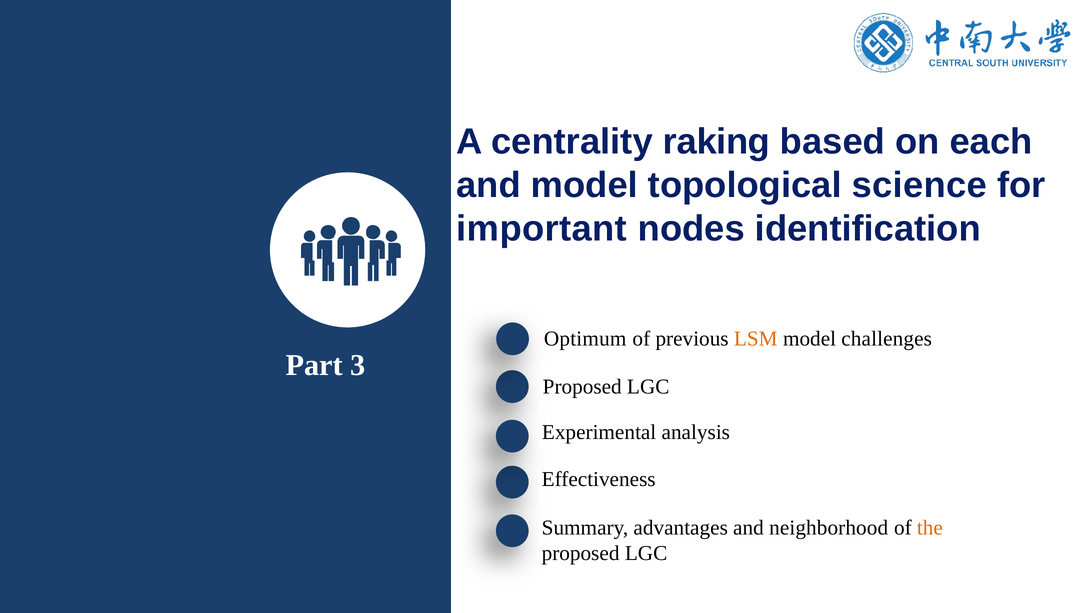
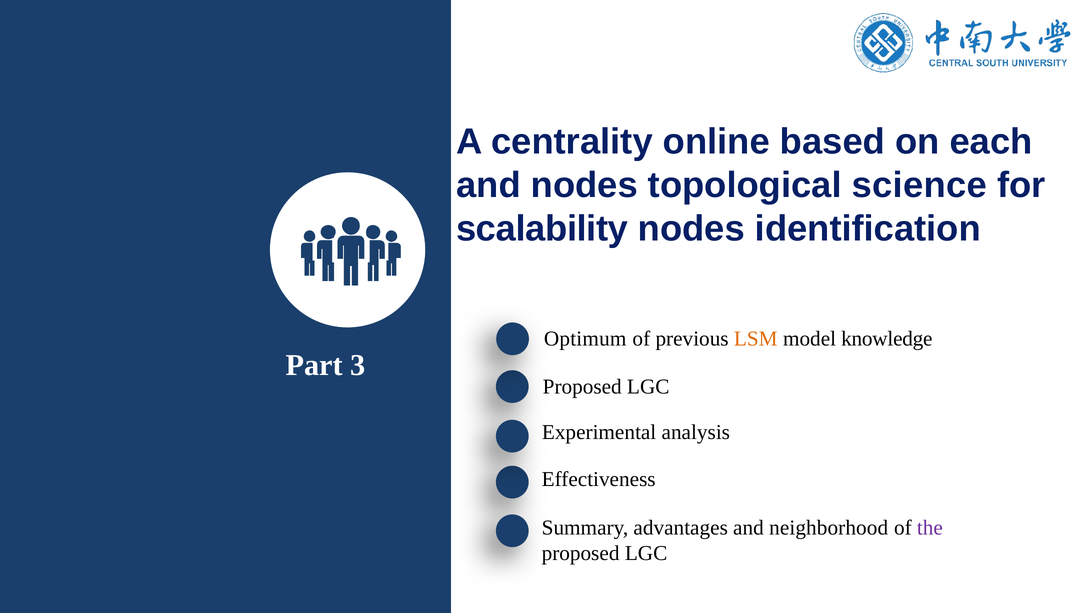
raking: raking -> online
and model: model -> nodes
important: important -> scalability
challenges: challenges -> knowledge
the colour: orange -> purple
